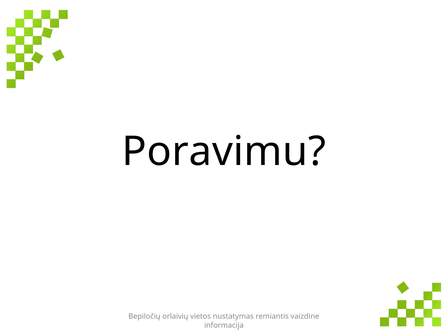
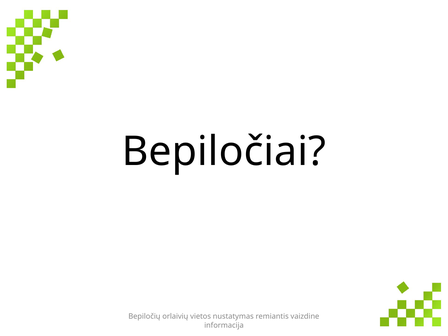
Poravimu: Poravimu -> Bepiločiai
